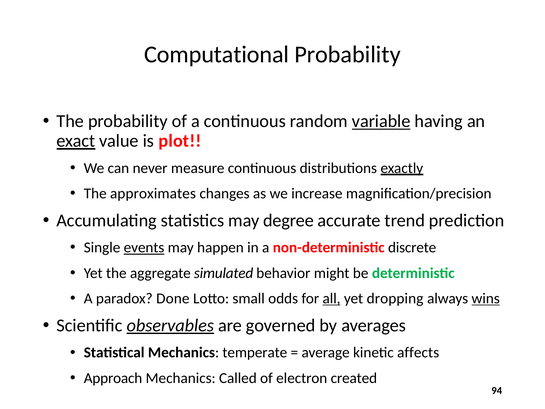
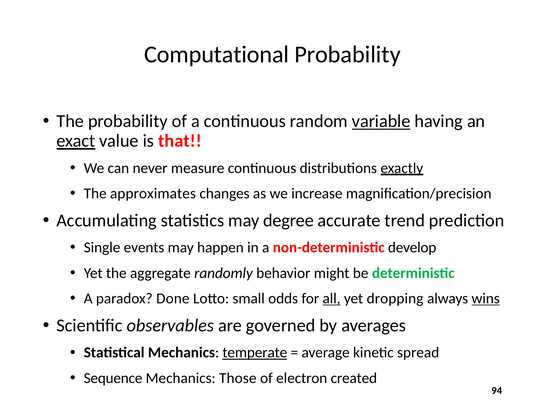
plot: plot -> that
events underline: present -> none
discrete: discrete -> develop
simulated: simulated -> randomly
observables underline: present -> none
temperate underline: none -> present
affects: affects -> spread
Approach: Approach -> Sequence
Called: Called -> Those
